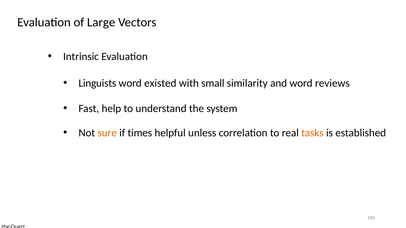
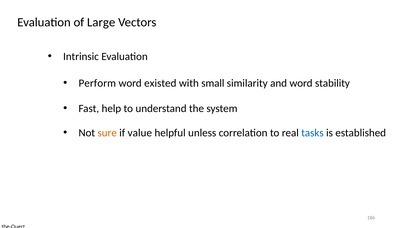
Linguists: Linguists -> Perform
reviews: reviews -> stability
times: times -> value
tasks colour: orange -> blue
